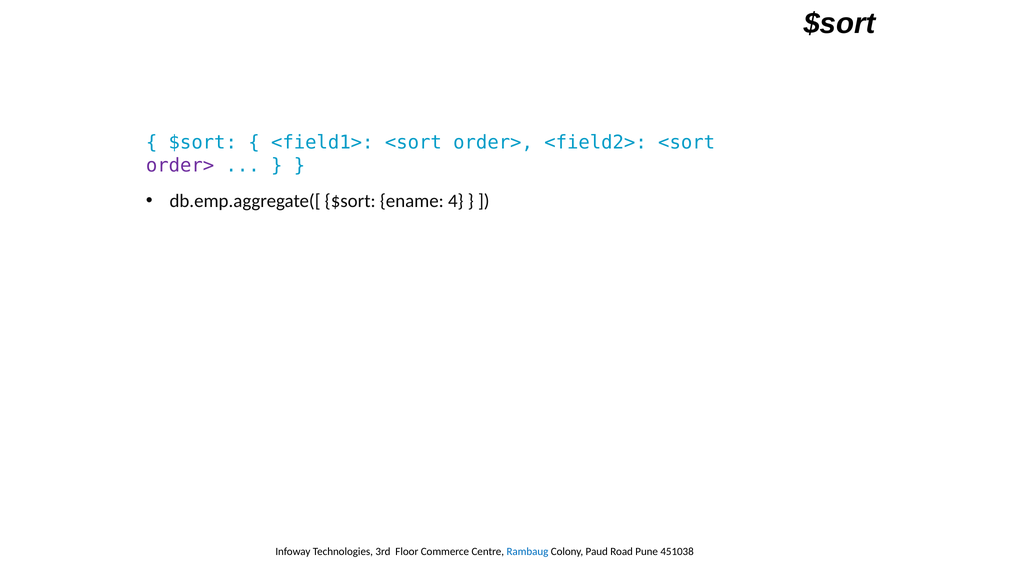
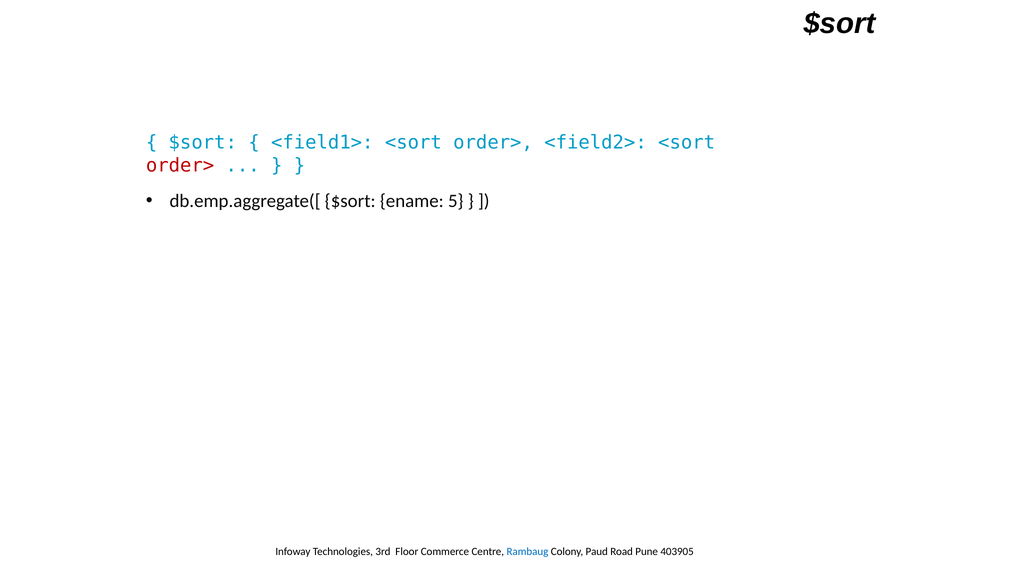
order> at (180, 165) colour: purple -> red
4: 4 -> 5
451038: 451038 -> 403905
